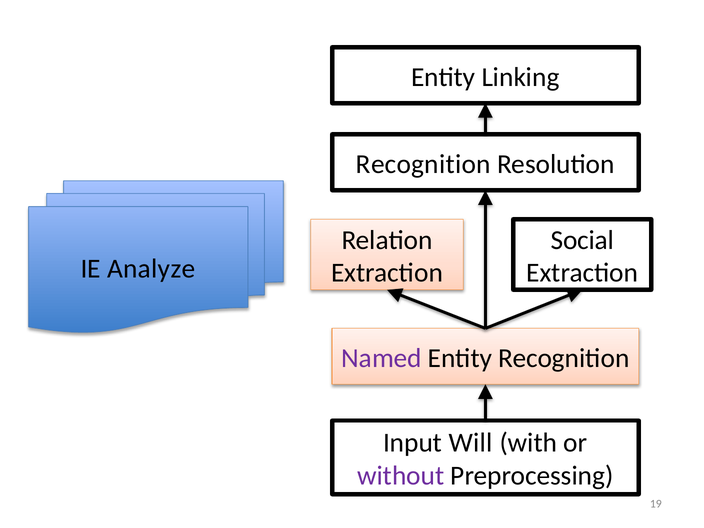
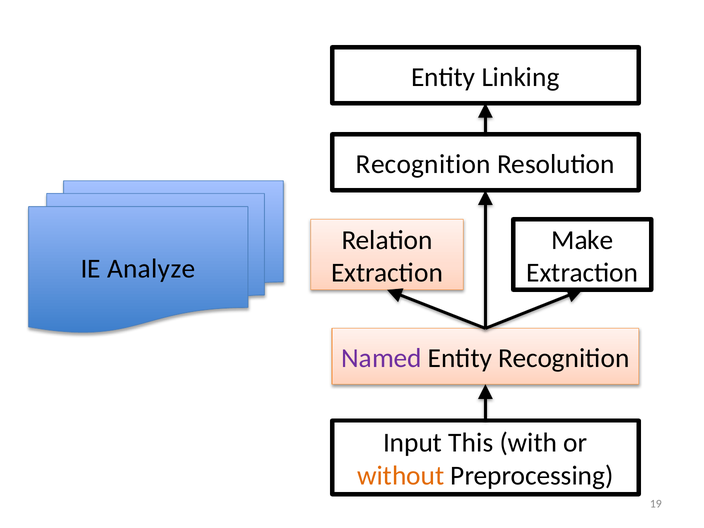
Social: Social -> Make
Will: Will -> This
without colour: purple -> orange
